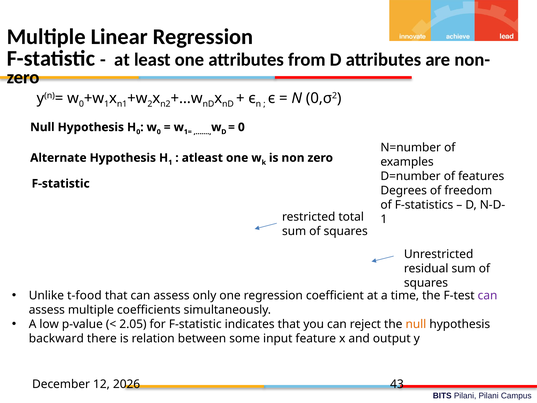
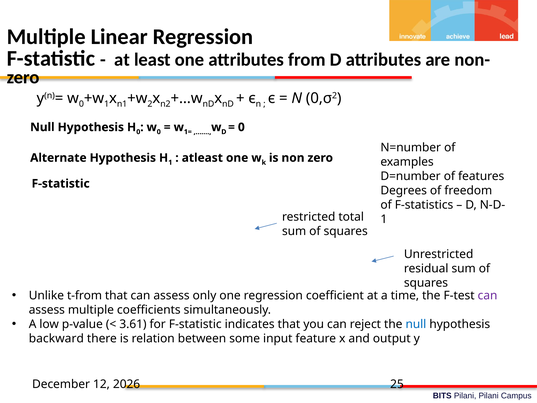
t-food: t-food -> t-from
2.05: 2.05 -> 3.61
null at (416, 324) colour: orange -> blue
43: 43 -> 25
